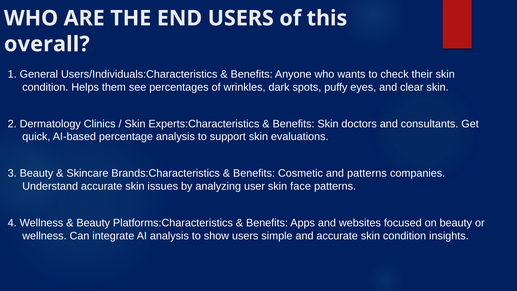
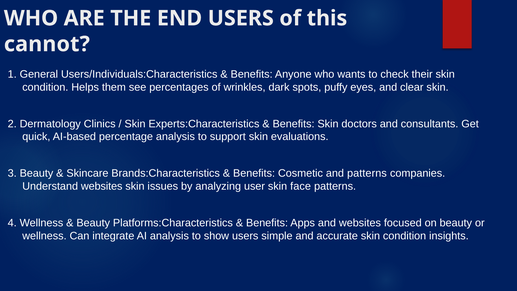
overall: overall -> cannot
Understand accurate: accurate -> websites
